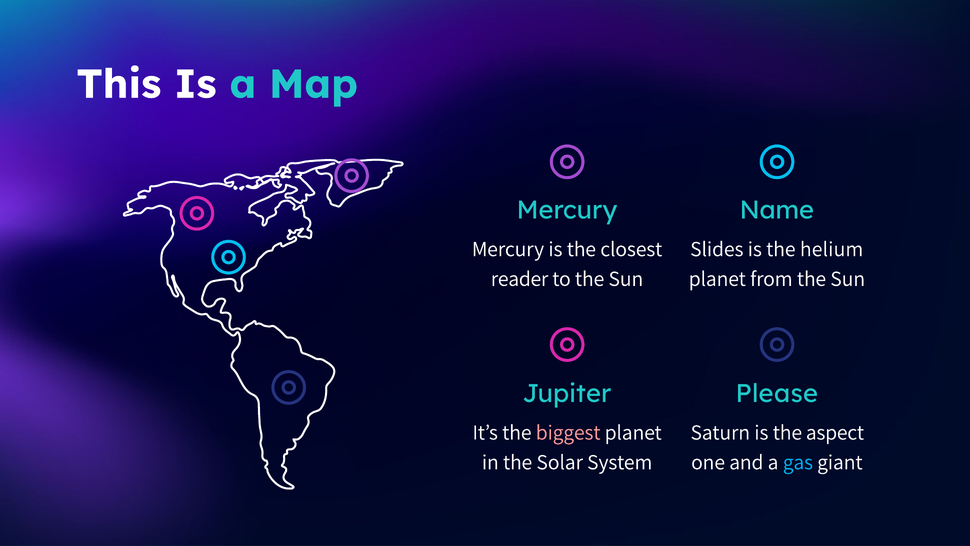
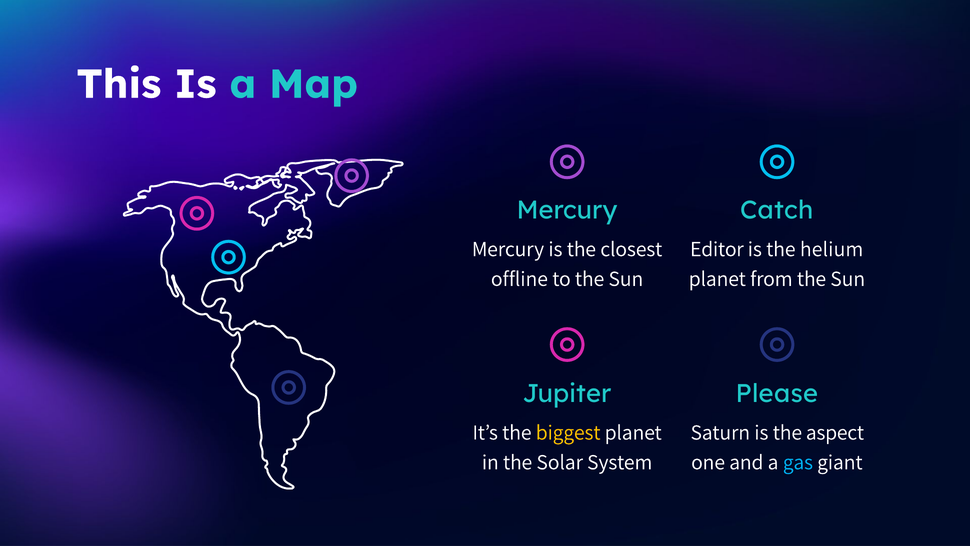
Name: Name -> Catch
Slides: Slides -> Editor
reader: reader -> offline
biggest colour: pink -> yellow
